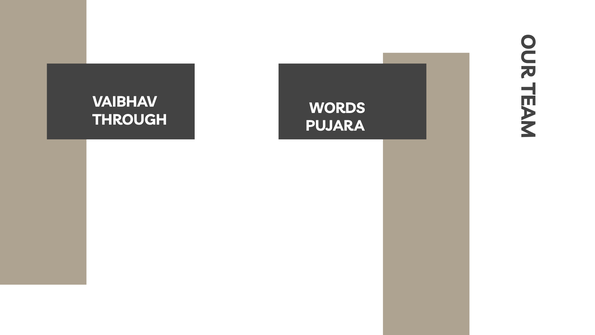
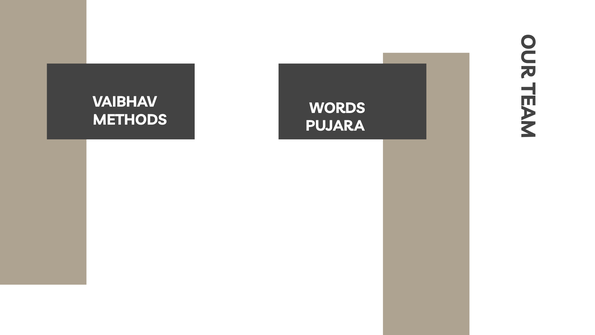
THROUGH: THROUGH -> METHODS
